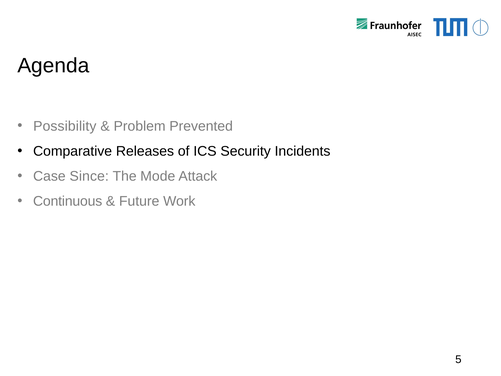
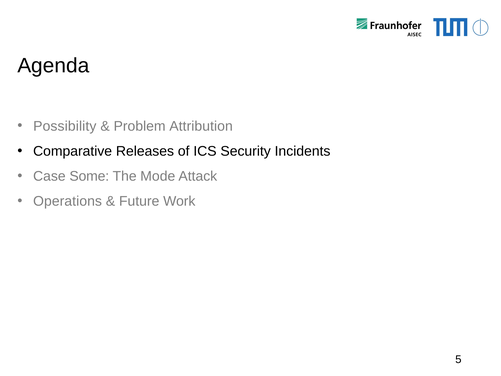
Prevented: Prevented -> Attribution
Since: Since -> Some
Continuous: Continuous -> Operations
